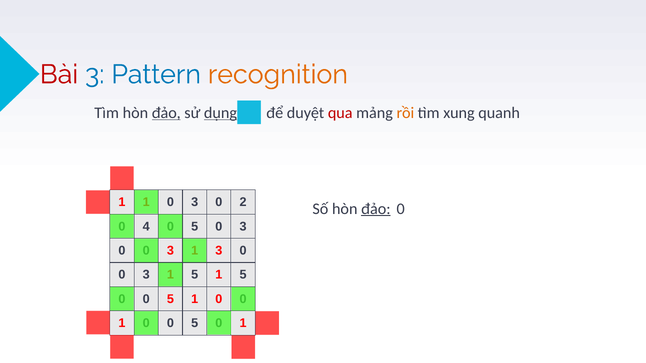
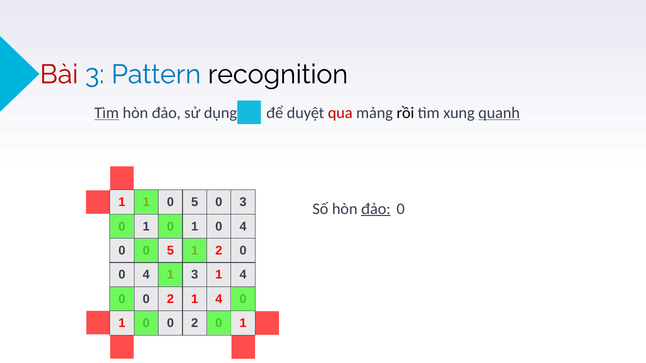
recognition colour: orange -> black
Tìm at (107, 113) underline: none -> present
đảo at (166, 113) underline: present -> none
dụng underline: present -> none
rồi colour: orange -> black
quanh underline: none -> present
3 at (195, 202): 3 -> 5
0 2: 2 -> 3
4 at (146, 227): 4 -> 1
5 at (195, 227): 5 -> 1
3 at (243, 227): 3 -> 4
3 at (170, 251): 3 -> 5
3 at (219, 251): 3 -> 2
3 at (146, 275): 3 -> 4
5 at (195, 275): 5 -> 3
5 at (243, 275): 5 -> 4
5 at (170, 299): 5 -> 2
0 at (219, 299): 0 -> 4
5 at (195, 324): 5 -> 2
